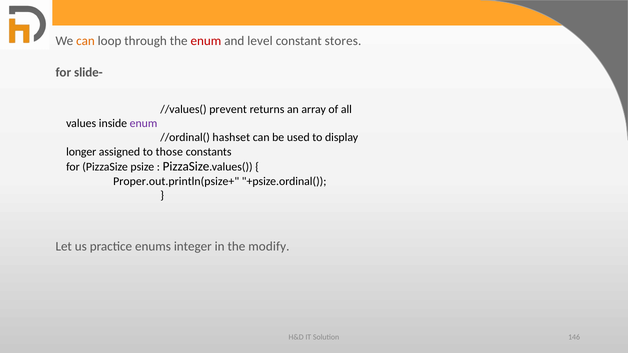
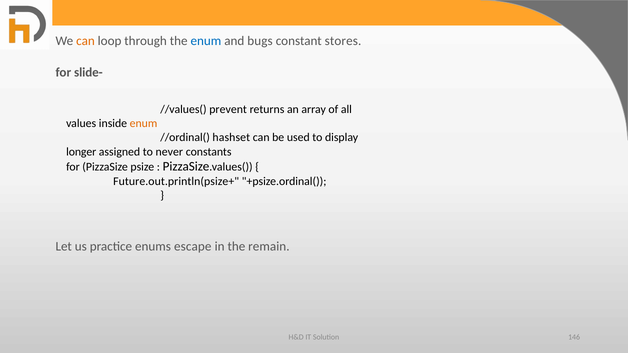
enum at (206, 41) colour: red -> blue
level: level -> bugs
enum at (144, 124) colour: purple -> orange
those: those -> never
Proper.out.println(psize+: Proper.out.println(psize+ -> Future.out.println(psize+
integer: integer -> escape
modify: modify -> remain
